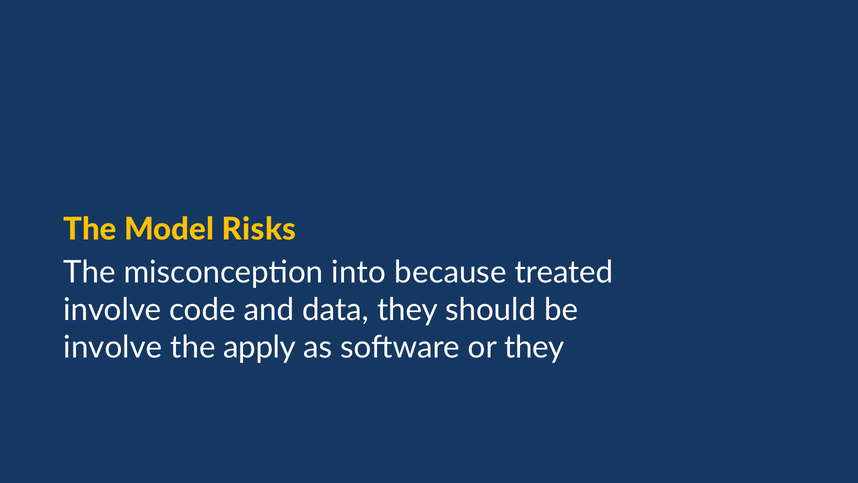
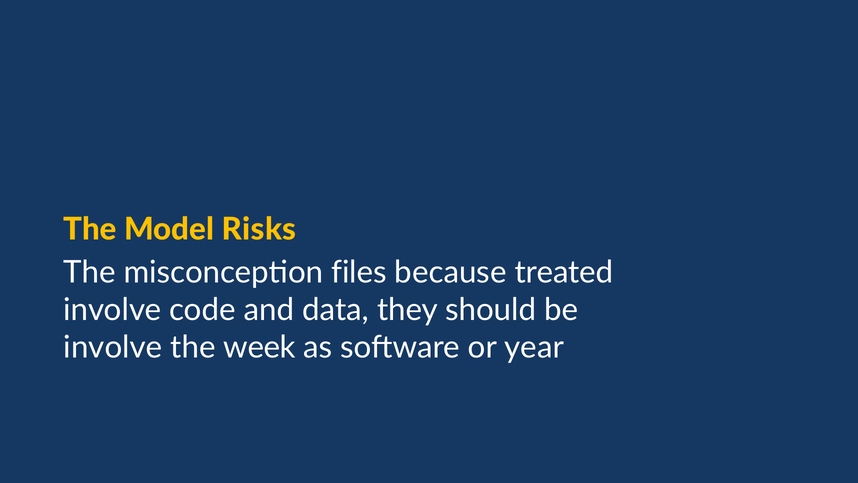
into: into -> files
apply: apply -> week
or they: they -> year
